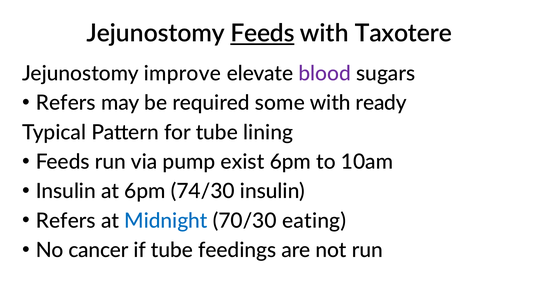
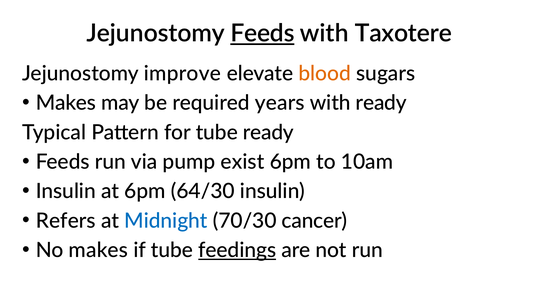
blood colour: purple -> orange
Refers at (66, 103): Refers -> Makes
some: some -> years
tube lining: lining -> ready
74/30: 74/30 -> 64/30
eating: eating -> cancer
No cancer: cancer -> makes
feedings underline: none -> present
